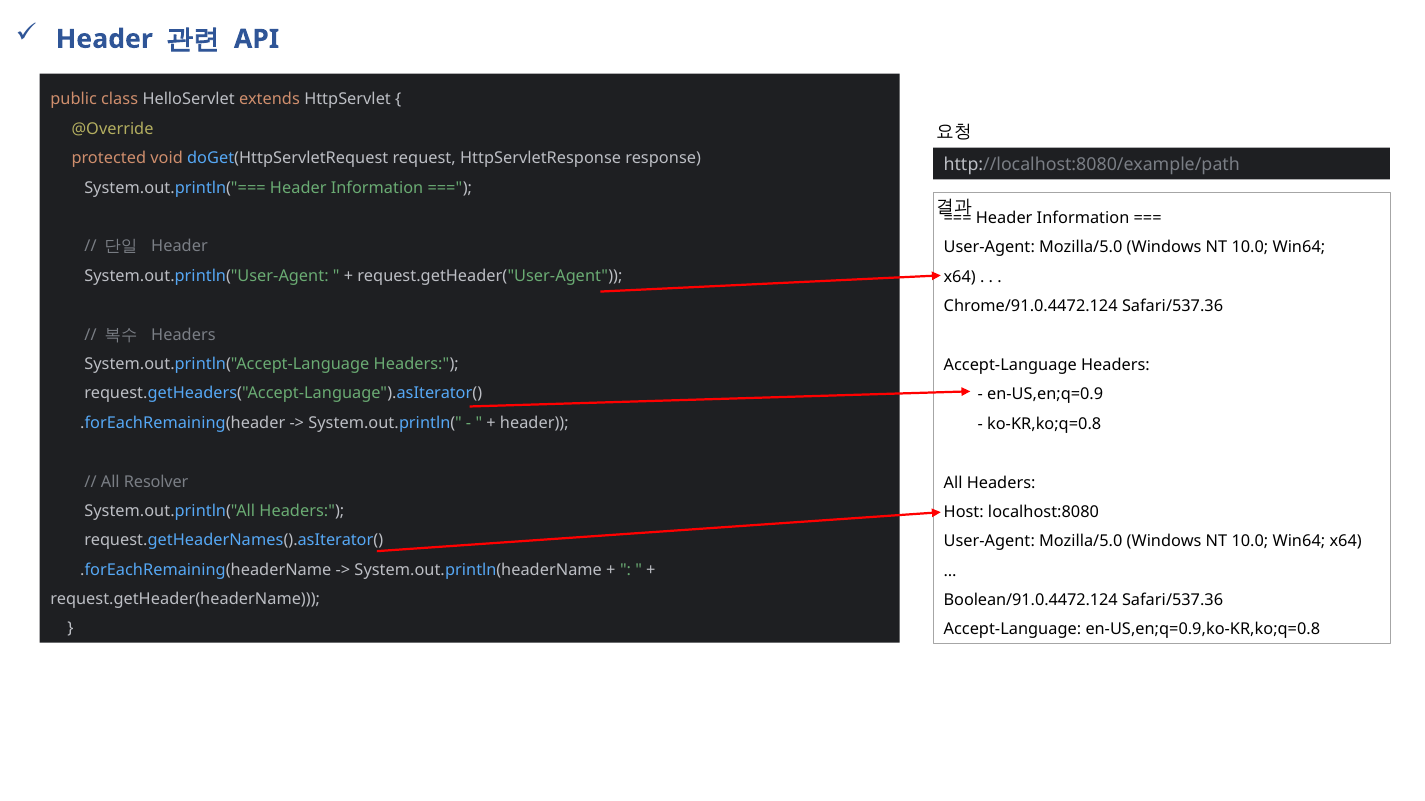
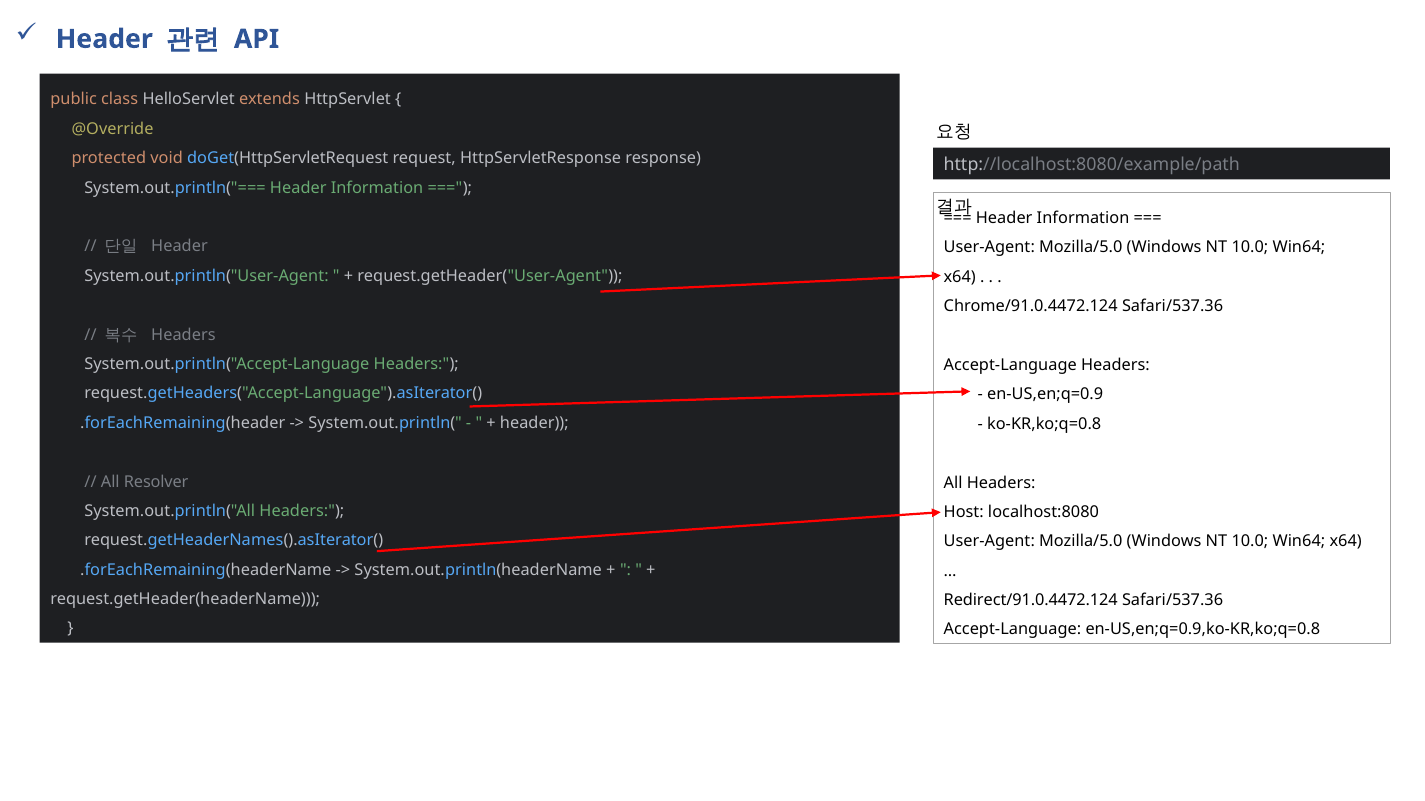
Boolean/91.0.4472.124: Boolean/91.0.4472.124 -> Redirect/91.0.4472.124
